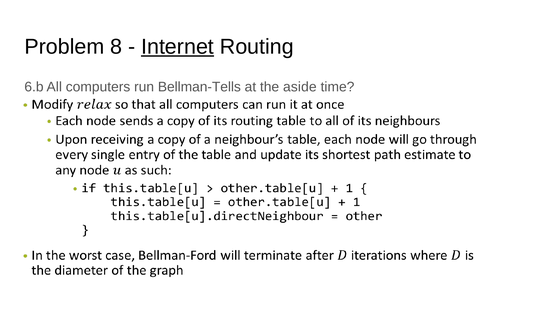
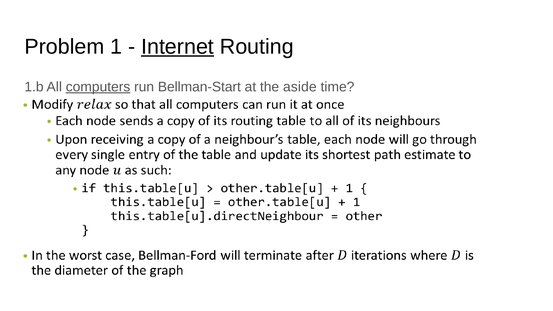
8: 8 -> 1
6.b: 6.b -> 1.b
computers underline: none -> present
Bellman-Tells: Bellman-Tells -> Bellman-Start
